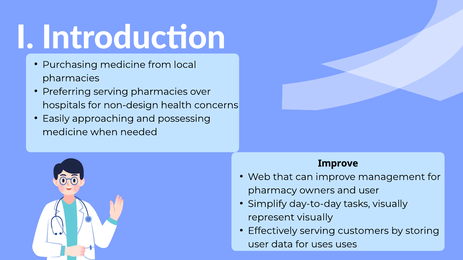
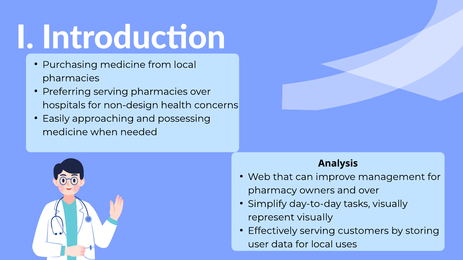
Improve at (338, 164): Improve -> Analysis
and user: user -> over
for uses: uses -> local
